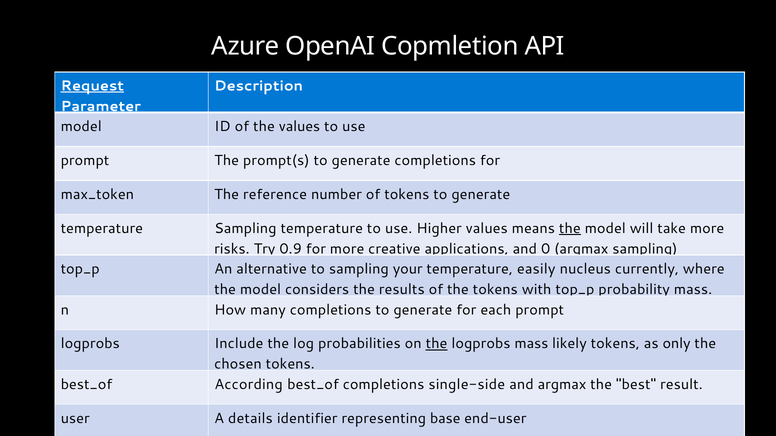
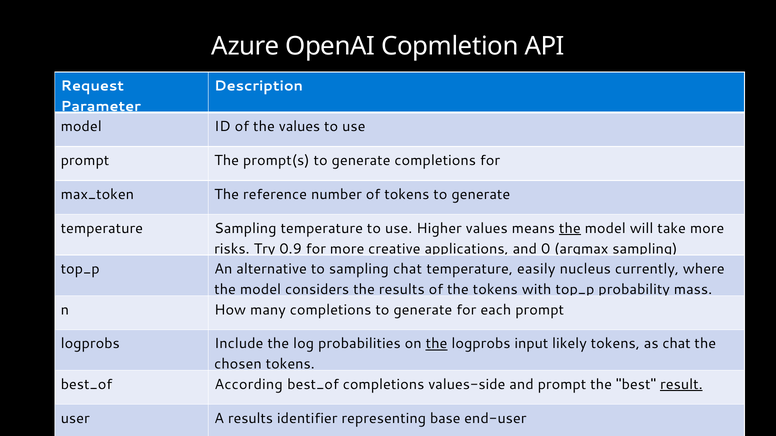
Request underline: present -> none
sampling your: your -> chat
logprobs mass: mass -> input
as only: only -> chat
single-side: single-side -> values-side
and argmax: argmax -> prompt
result underline: none -> present
A details: details -> results
